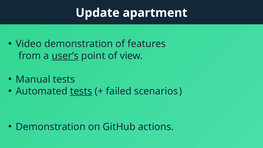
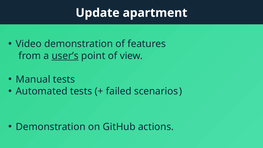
tests at (81, 91) underline: present -> none
